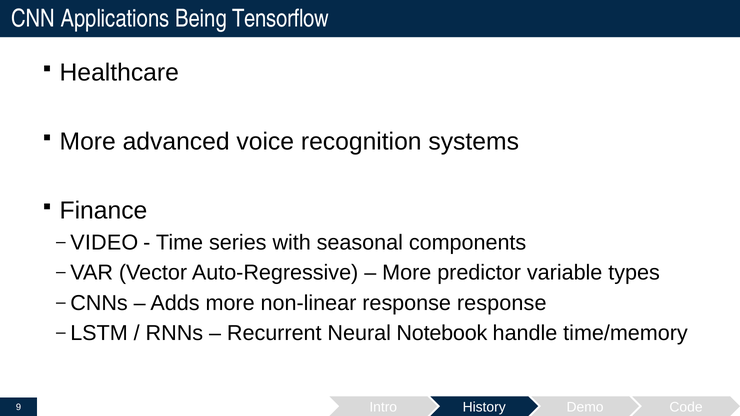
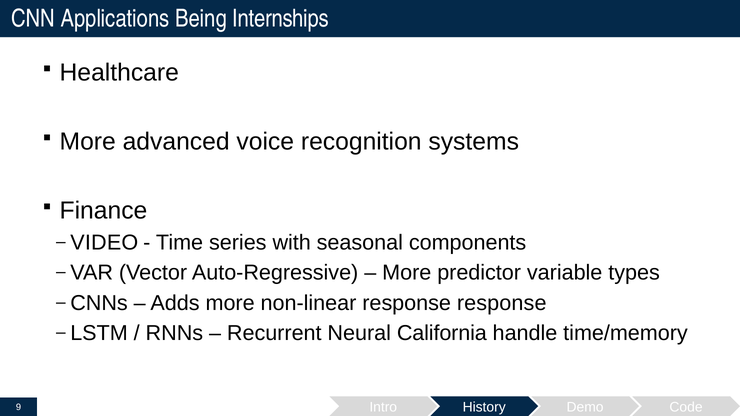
Tensorflow: Tensorflow -> Internships
Notebook: Notebook -> California
